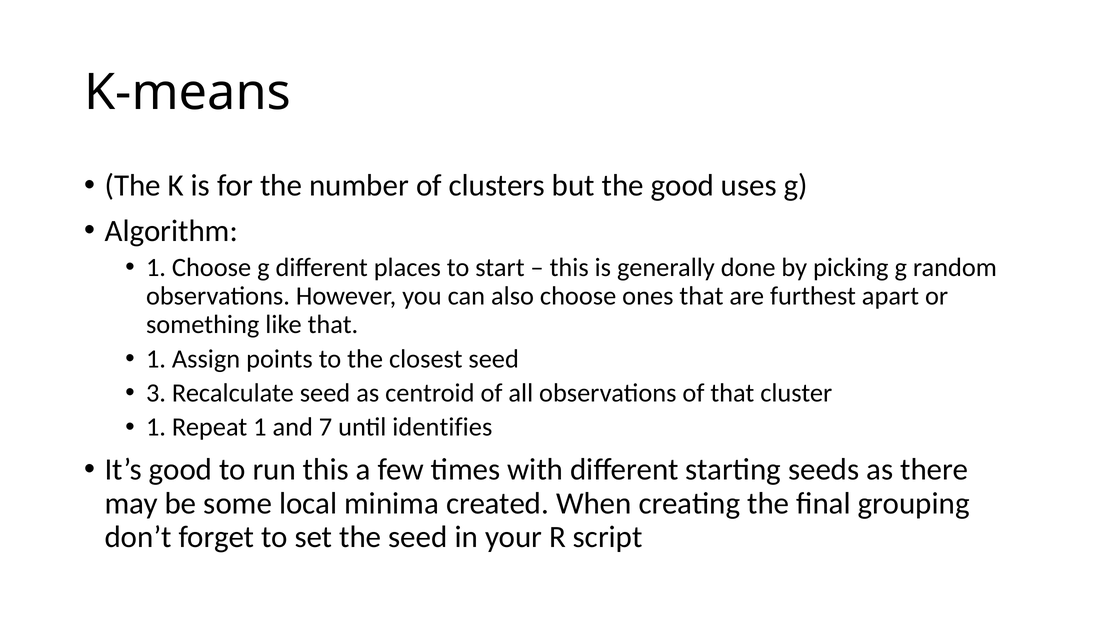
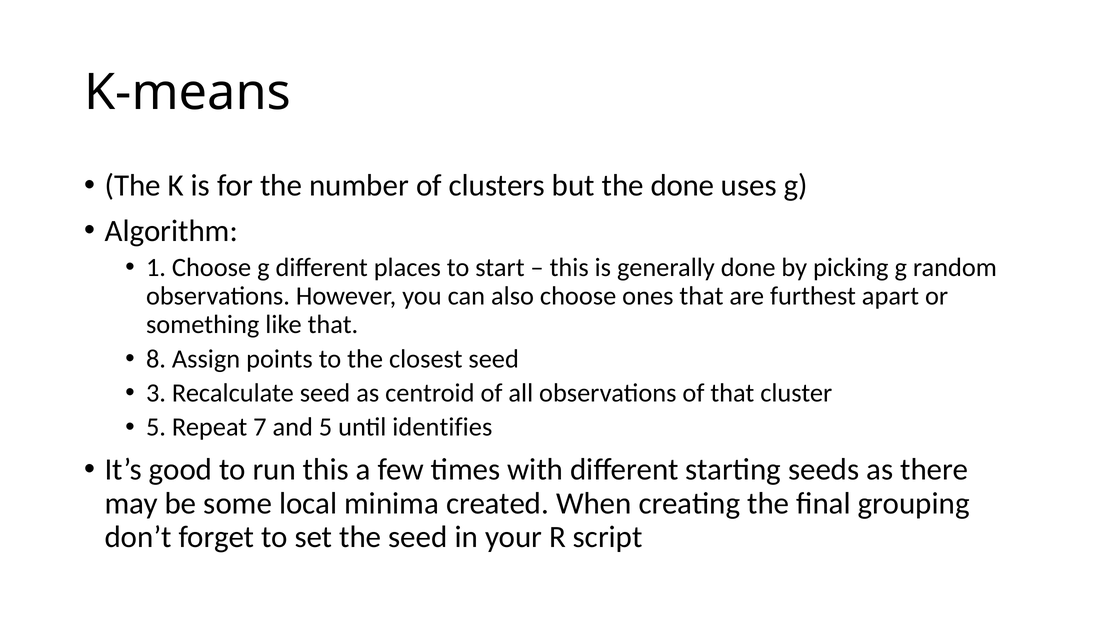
the good: good -> done
1 at (156, 359): 1 -> 8
1 at (156, 427): 1 -> 5
Repeat 1: 1 -> 7
and 7: 7 -> 5
